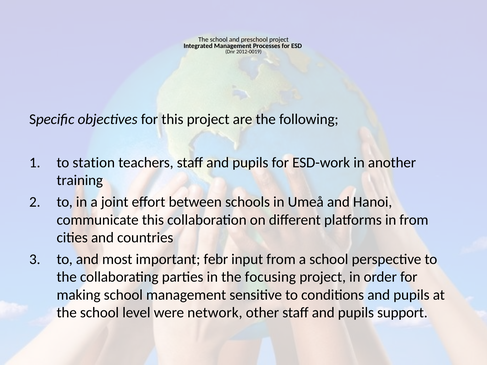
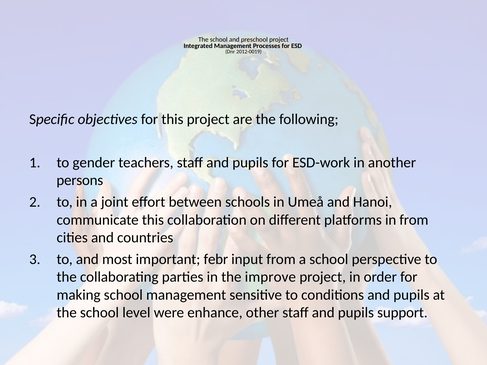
station: station -> gender
training: training -> persons
focusing: focusing -> improve
network: network -> enhance
